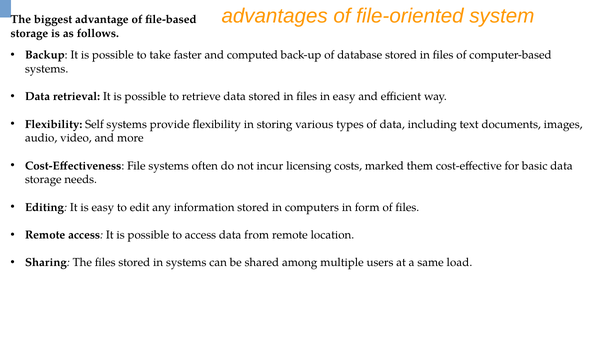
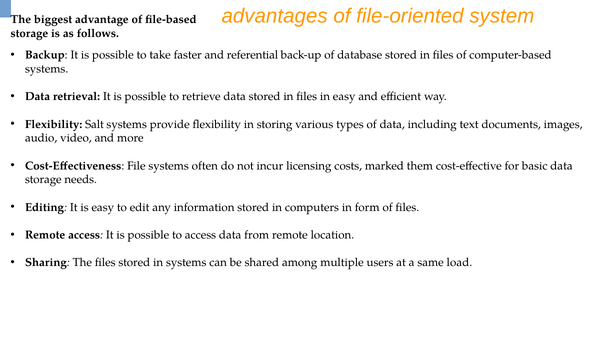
computed: computed -> referential
Self: Self -> Salt
